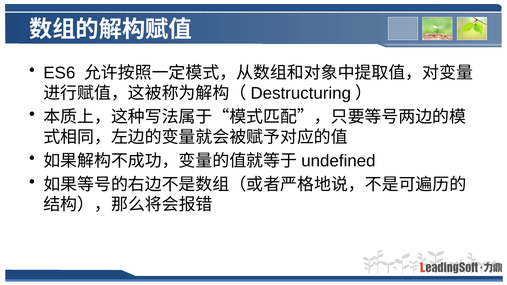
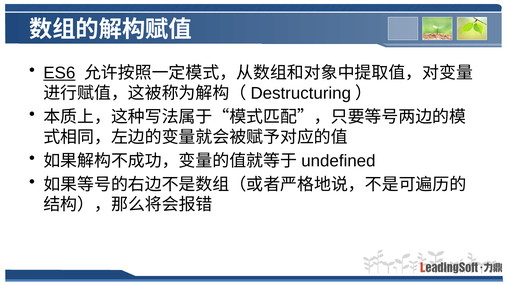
ES6 underline: none -> present
